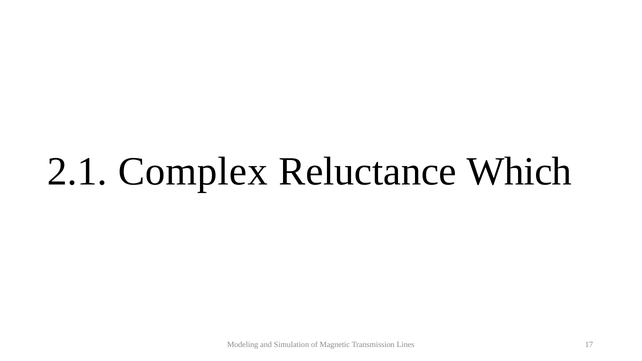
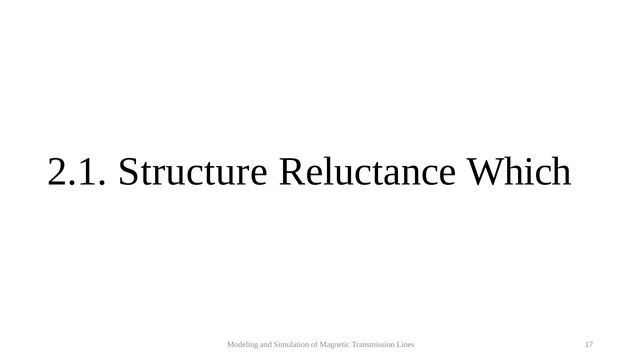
Complex: Complex -> Structure
